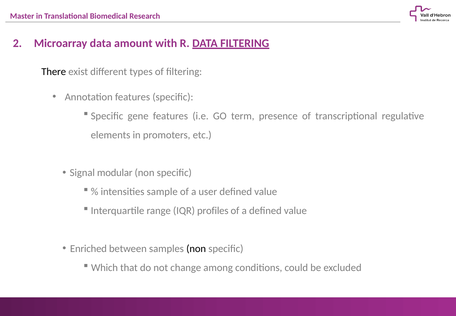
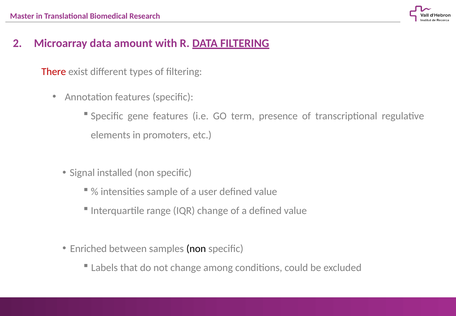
There colour: black -> red
modular: modular -> installed
IQR profiles: profiles -> change
Which: Which -> Labels
